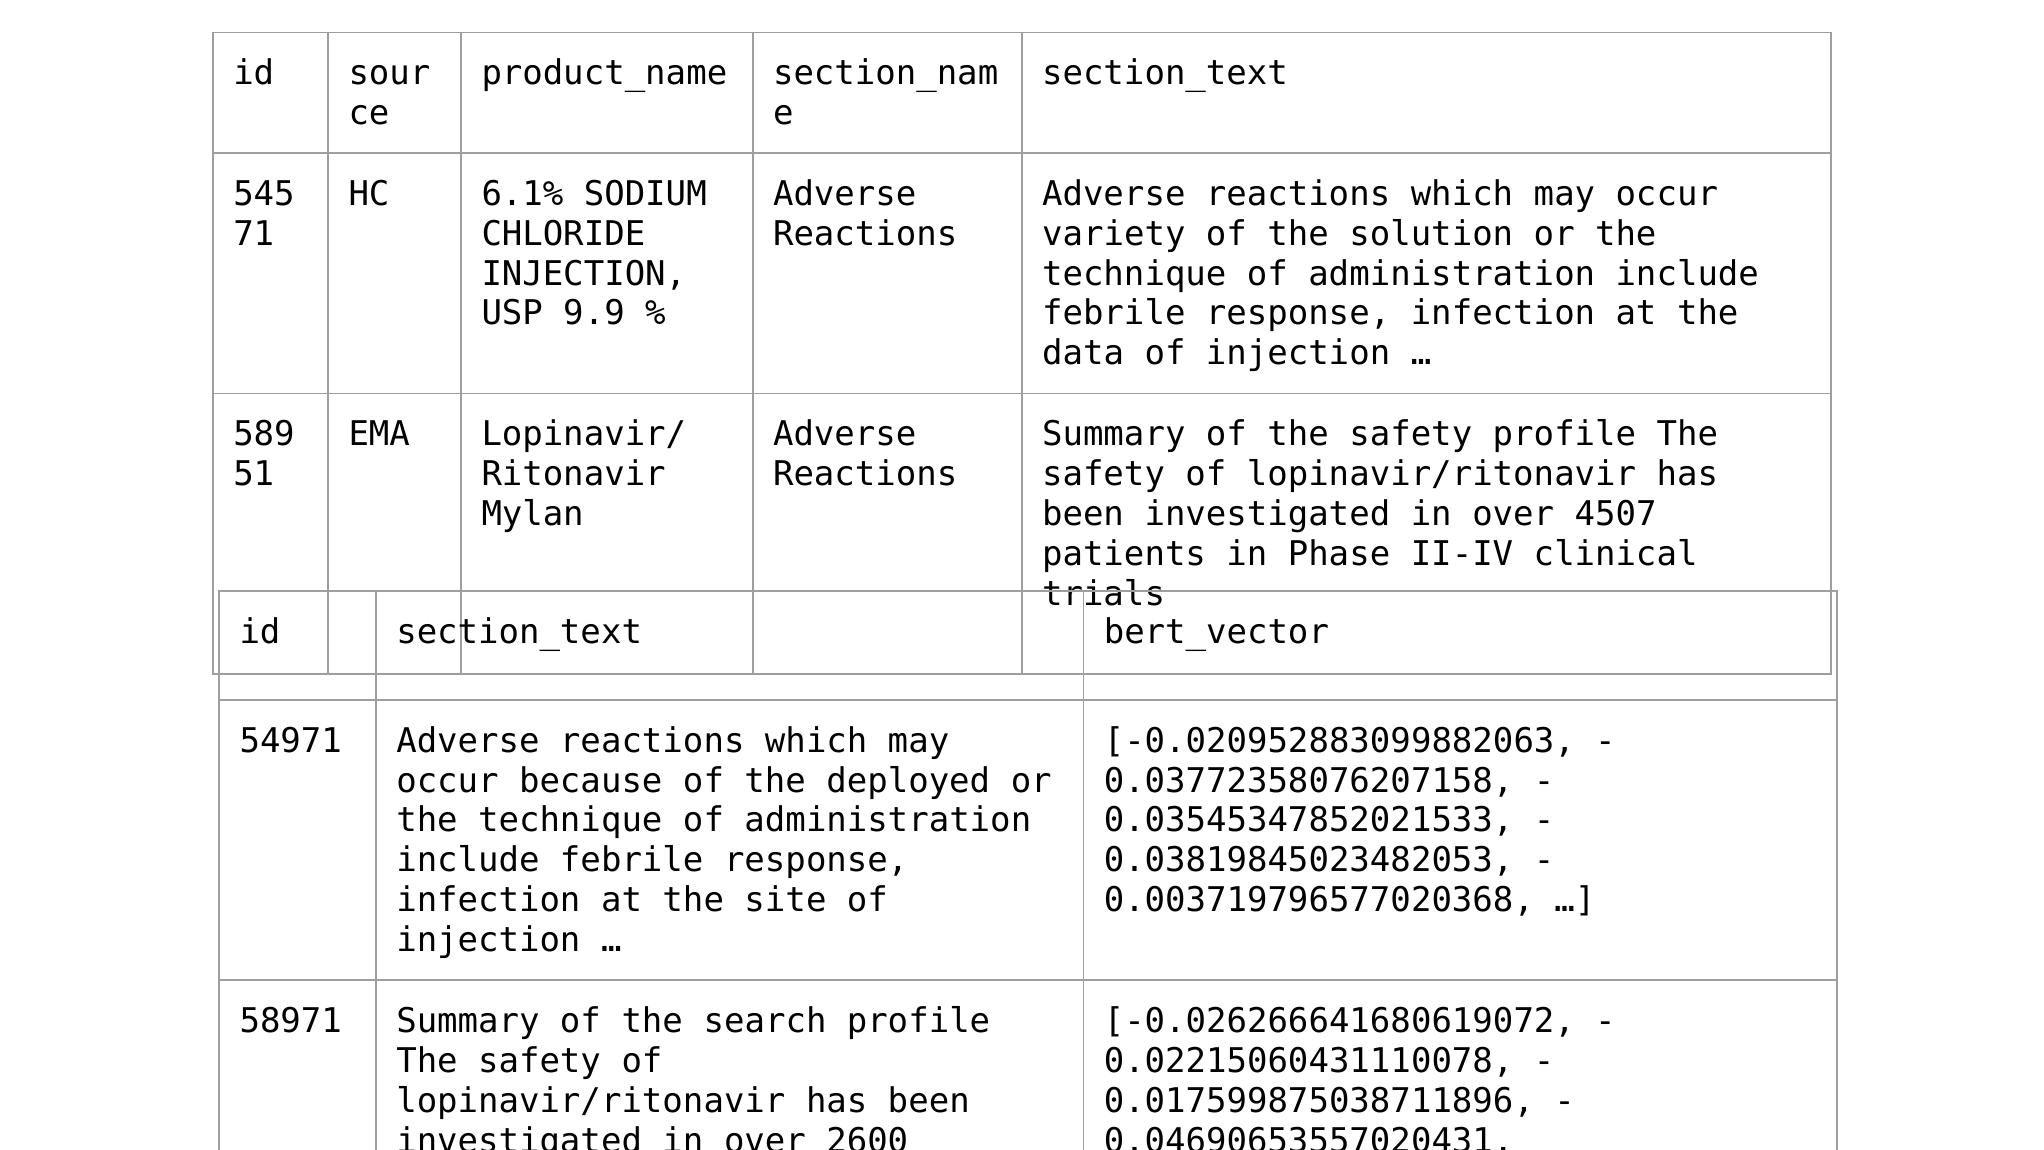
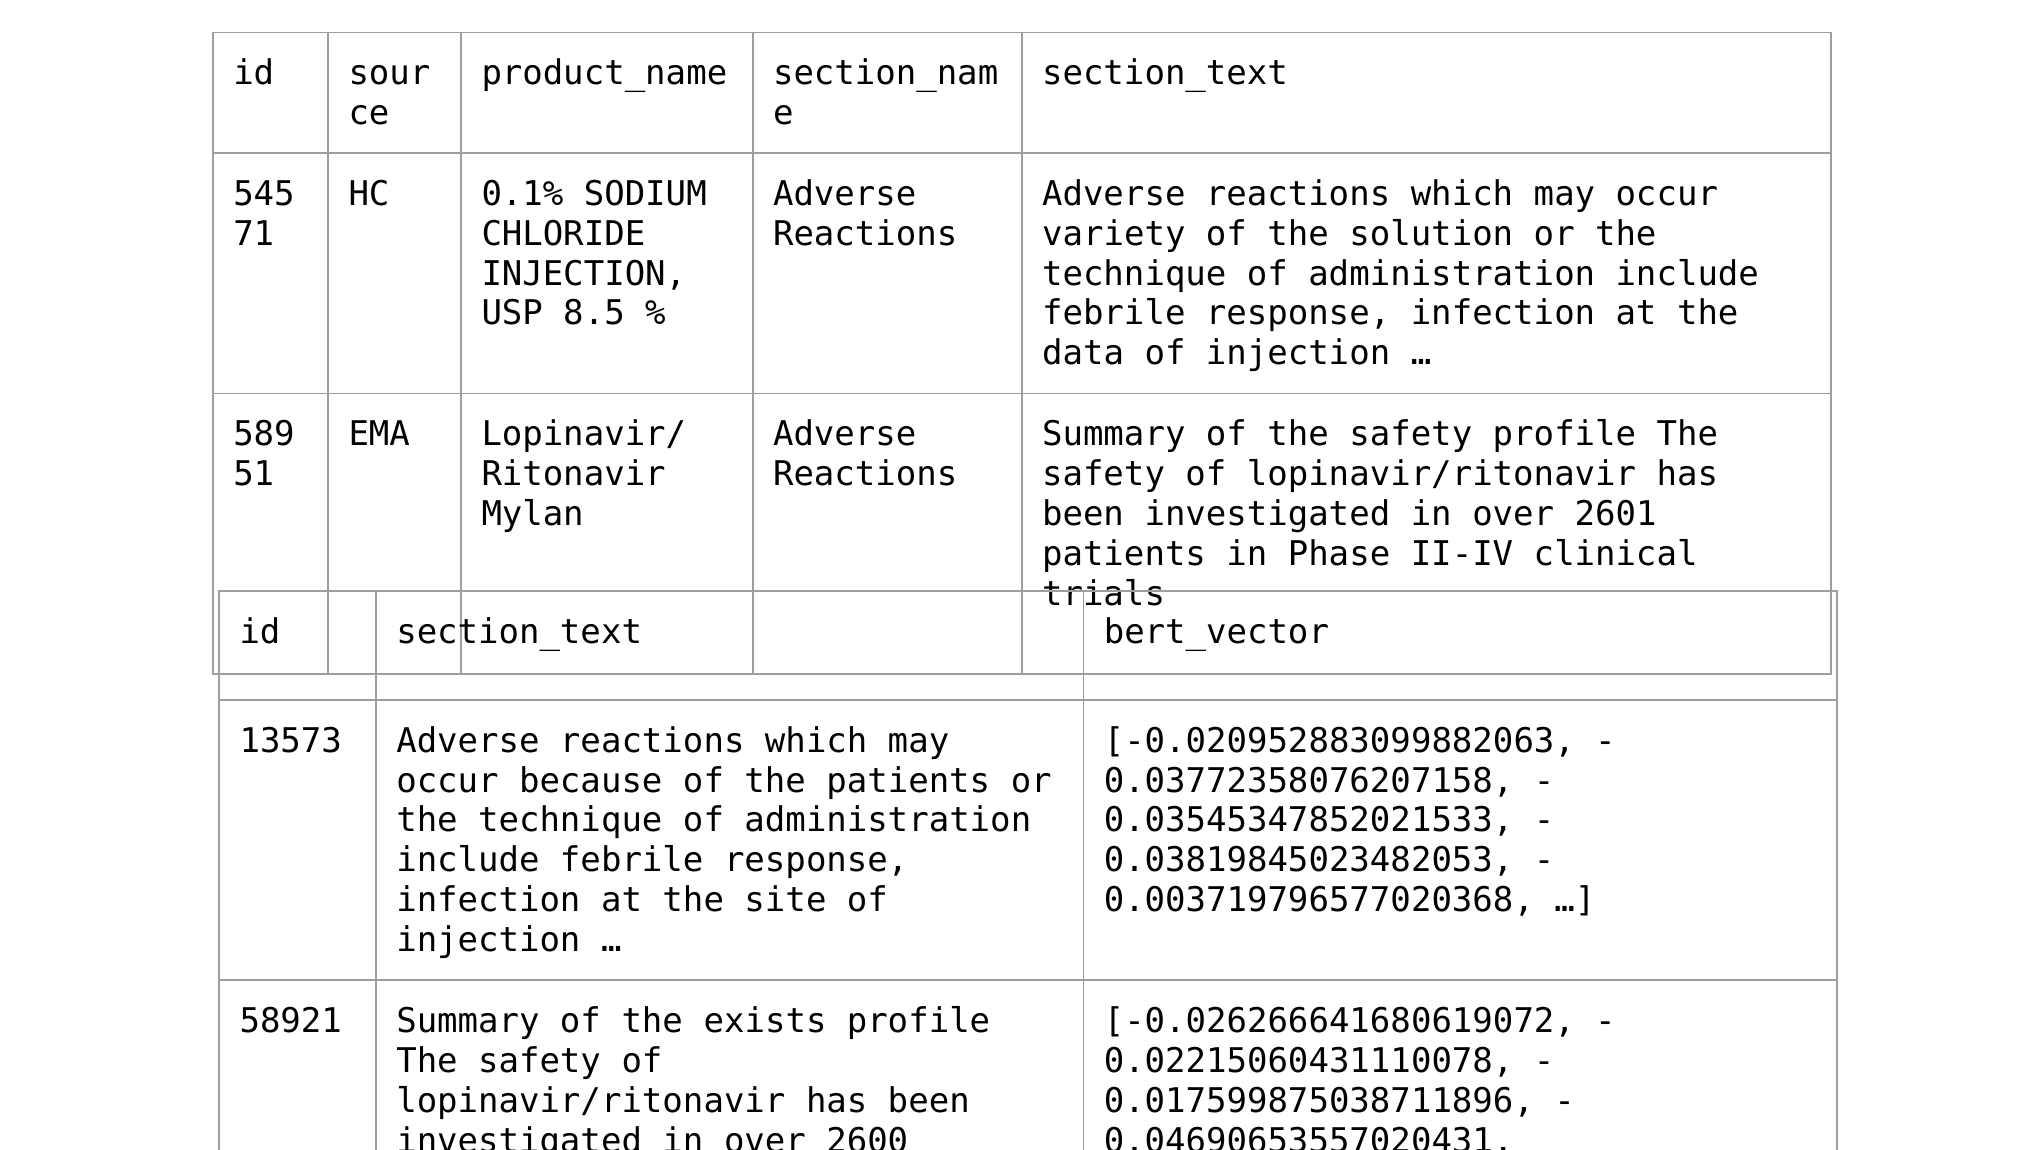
6.1%: 6.1% -> 0.1%
9.9: 9.9 -> 8.5
4507: 4507 -> 2601
54971: 54971 -> 13573
the deployed: deployed -> patients
58971: 58971 -> 58921
search: search -> exists
